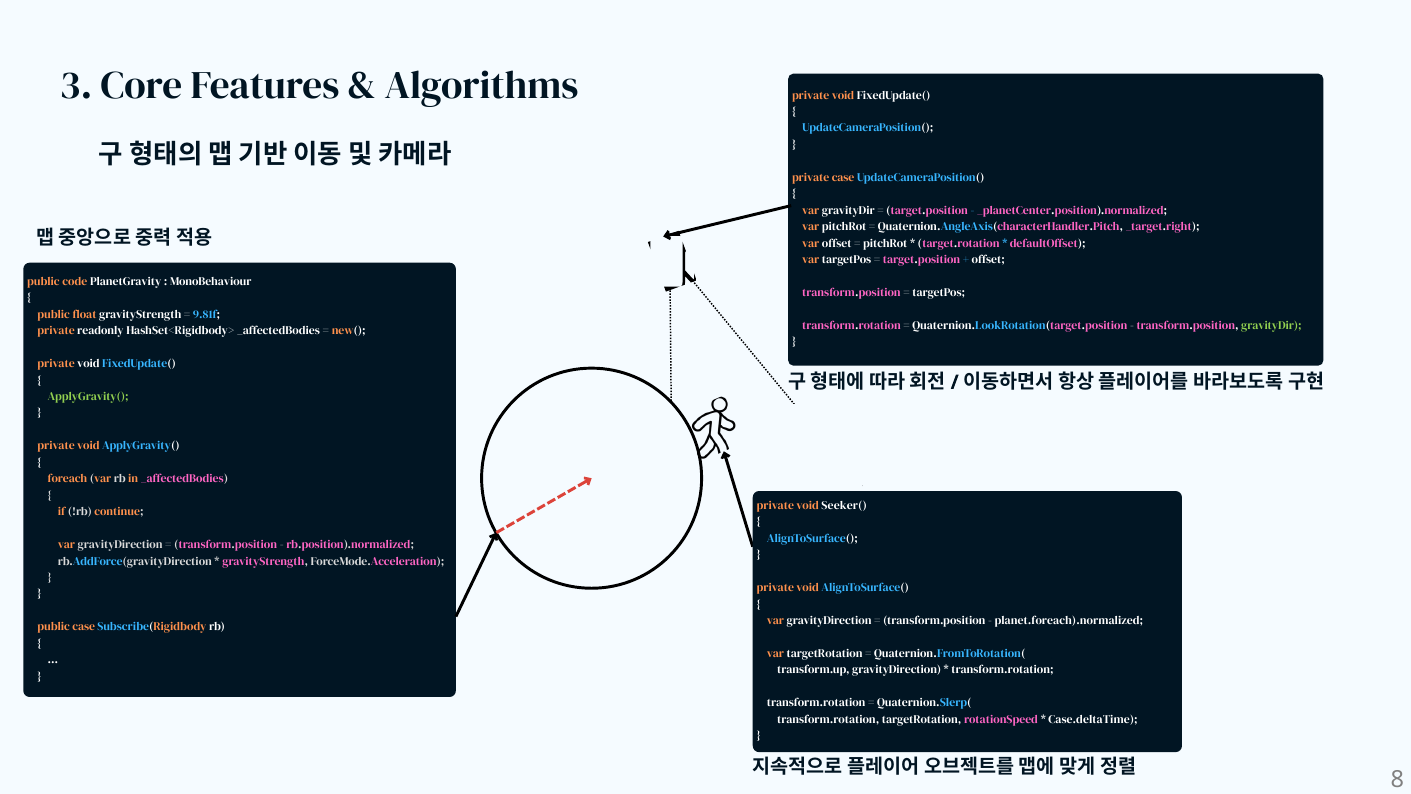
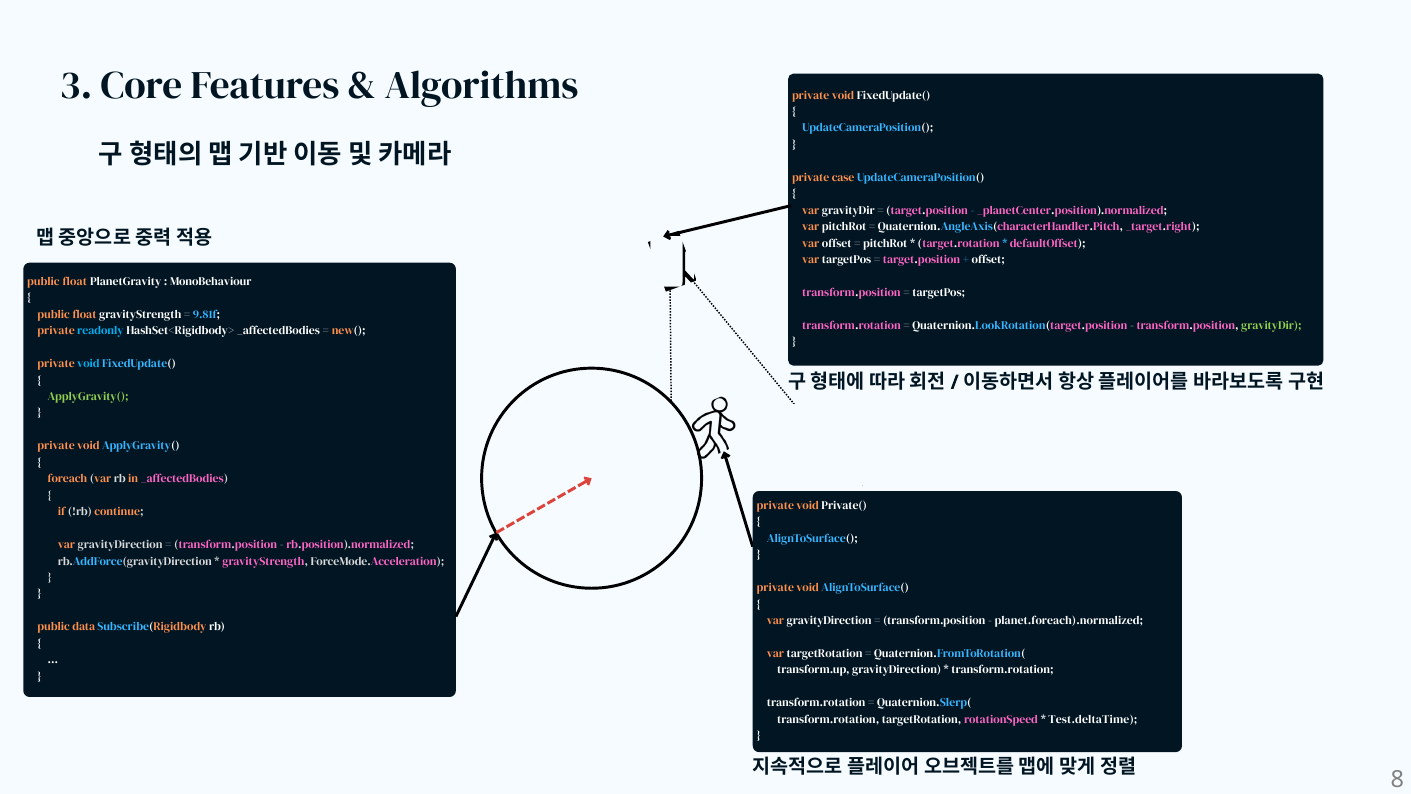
code at (75, 281): code -> float
readonly colour: white -> light blue
void at (88, 364) colour: white -> light blue
Seeker(: Seeker( -> Private(
public case: case -> data
Case.deltaTime: Case.deltaTime -> Test.deltaTime
